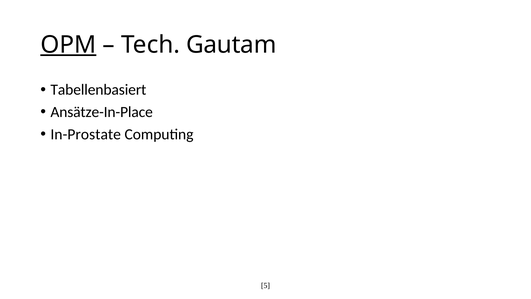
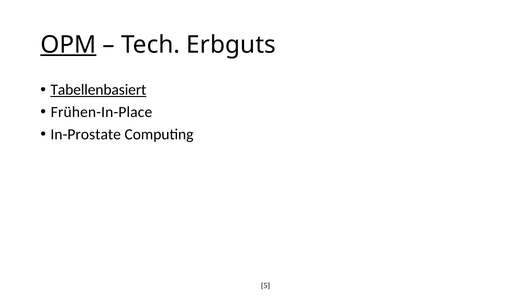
Gautam: Gautam -> Erbguts
Tabellenbasiert underline: none -> present
Ansätze-In-Place: Ansätze-In-Place -> Frühen-In-Place
